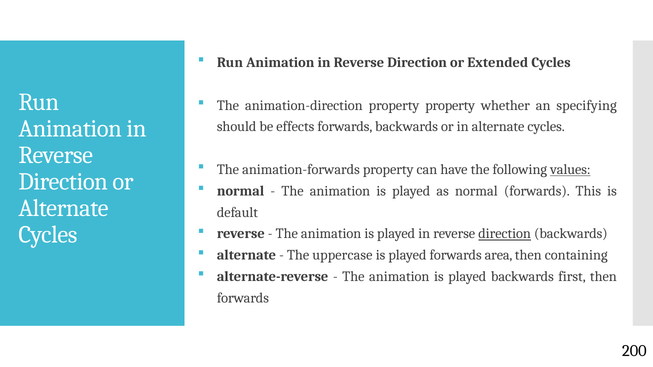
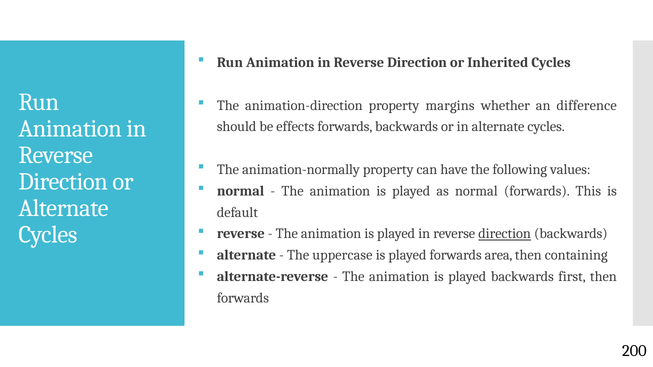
Extended: Extended -> Inherited
property property: property -> margins
specifying: specifying -> difference
animation-forwards: animation-forwards -> animation-normally
values underline: present -> none
